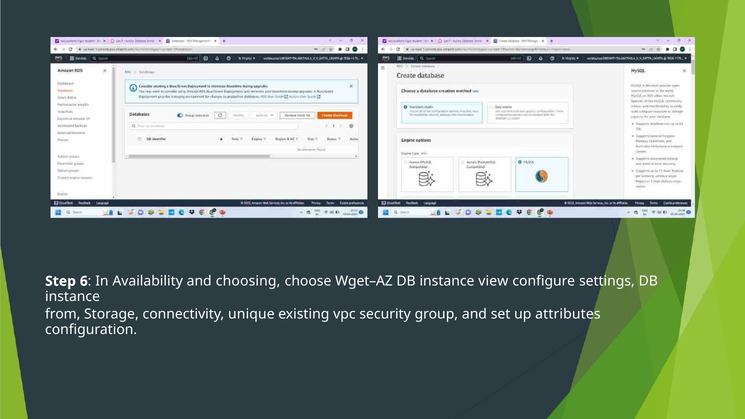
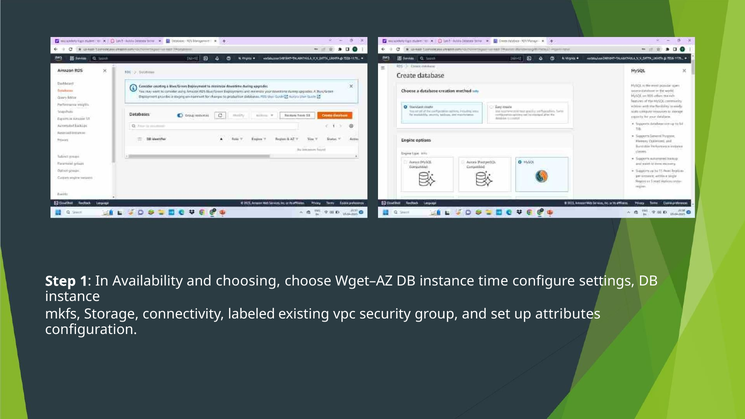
6: 6 -> 1
view: view -> time
from: from -> mkfs
unique: unique -> labeled
